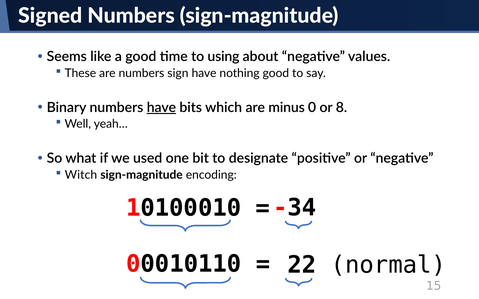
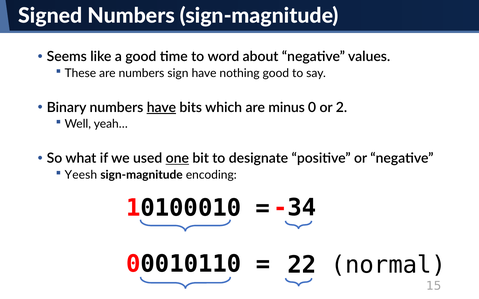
using: using -> word
8: 8 -> 2
one underline: none -> present
Witch: Witch -> Yeesh
